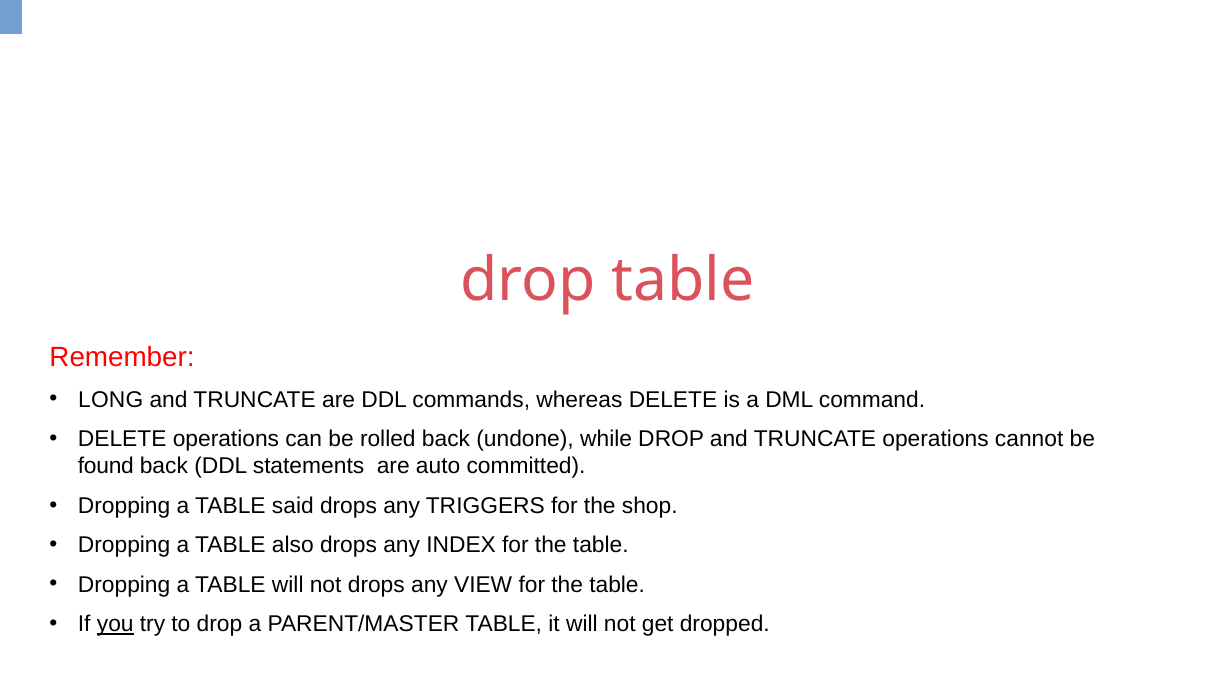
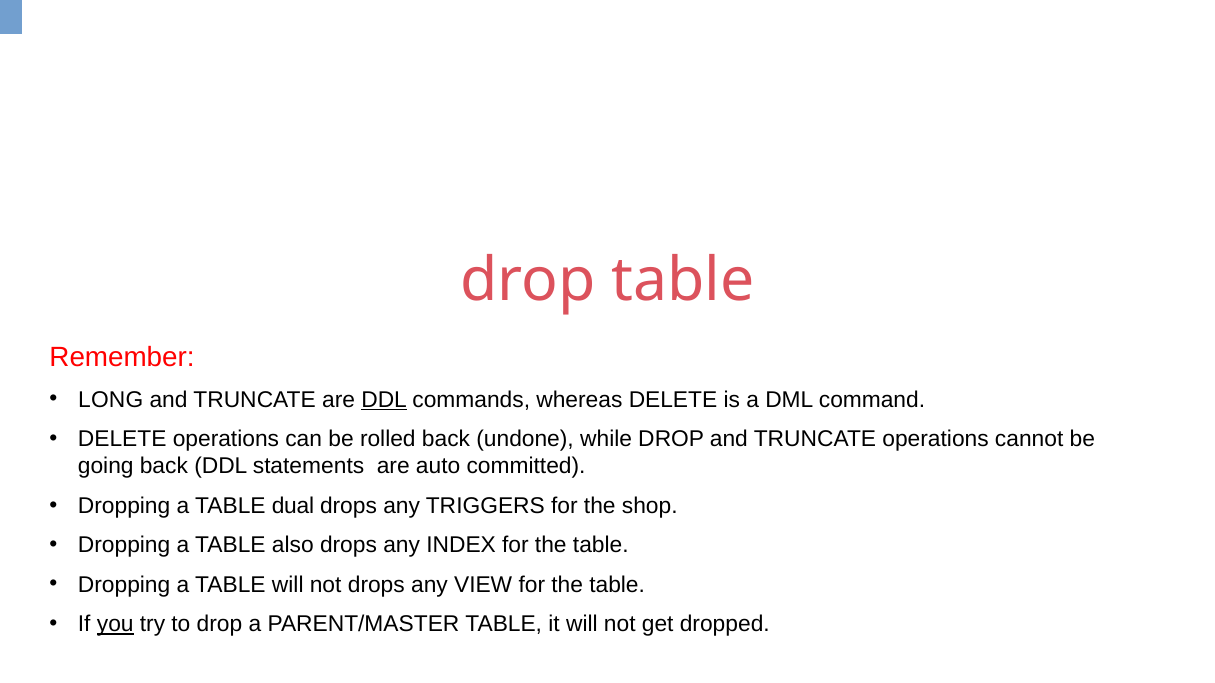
DDL at (384, 400) underline: none -> present
found: found -> going
said: said -> dual
